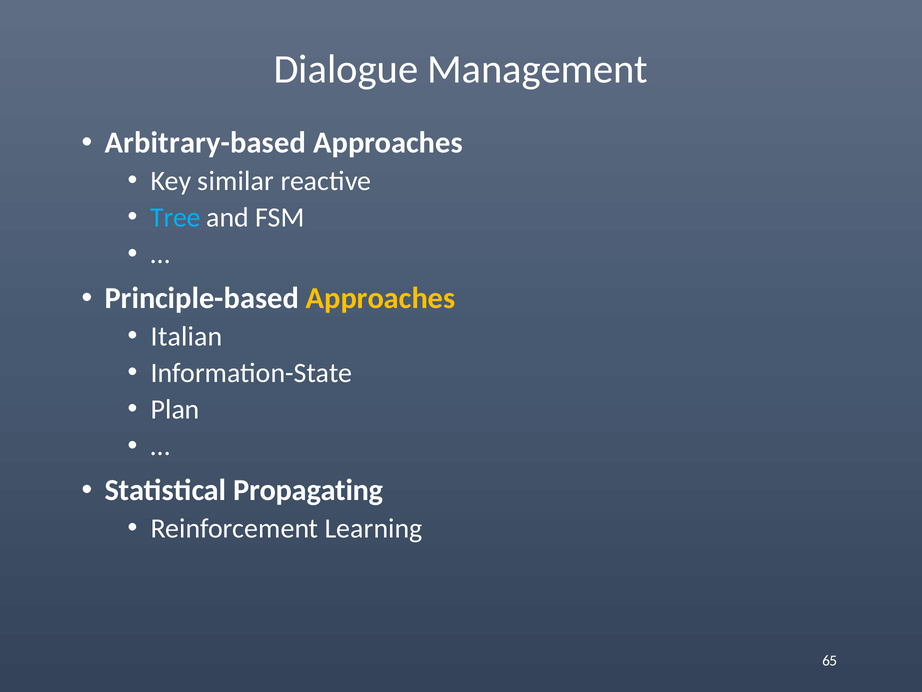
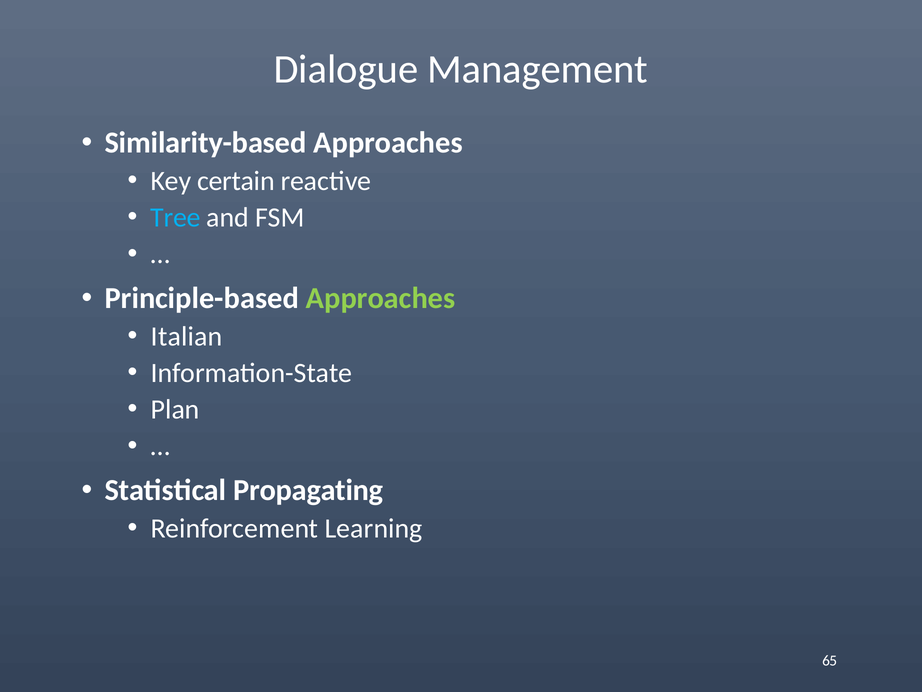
Arbitrary-based: Arbitrary-based -> Similarity-based
similar: similar -> certain
Approaches at (381, 298) colour: yellow -> light green
